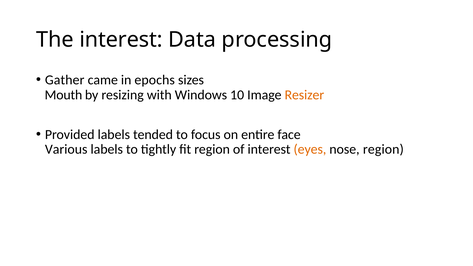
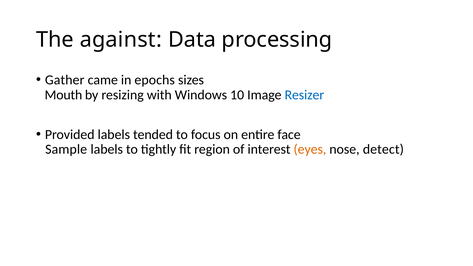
The interest: interest -> against
Resizer colour: orange -> blue
Various: Various -> Sample
nose region: region -> detect
